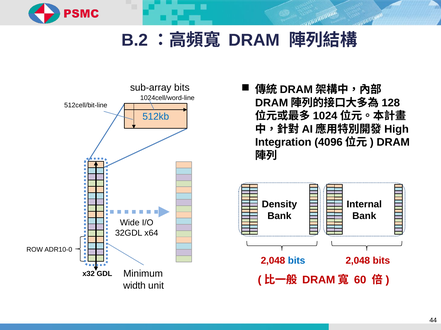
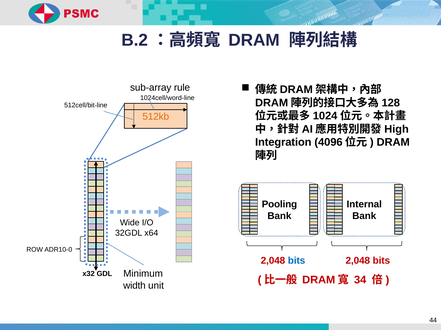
sub-array bits: bits -> rule
512kb colour: blue -> orange
Density: Density -> Pooling
60: 60 -> 34
